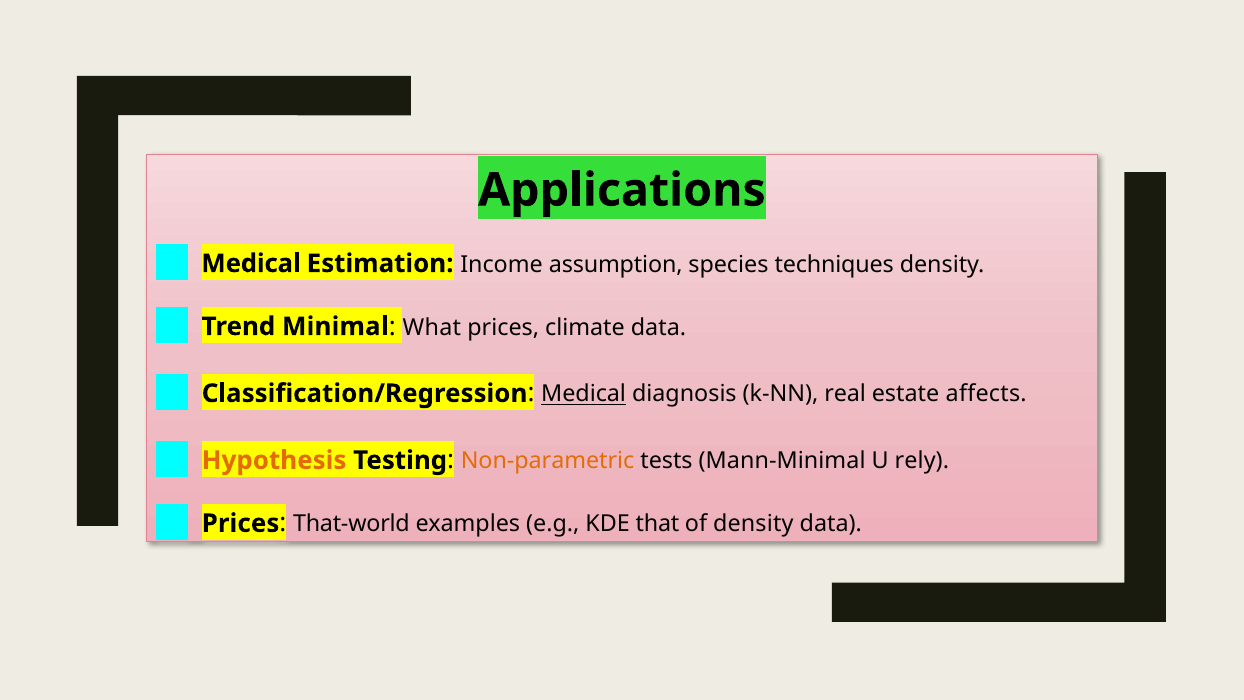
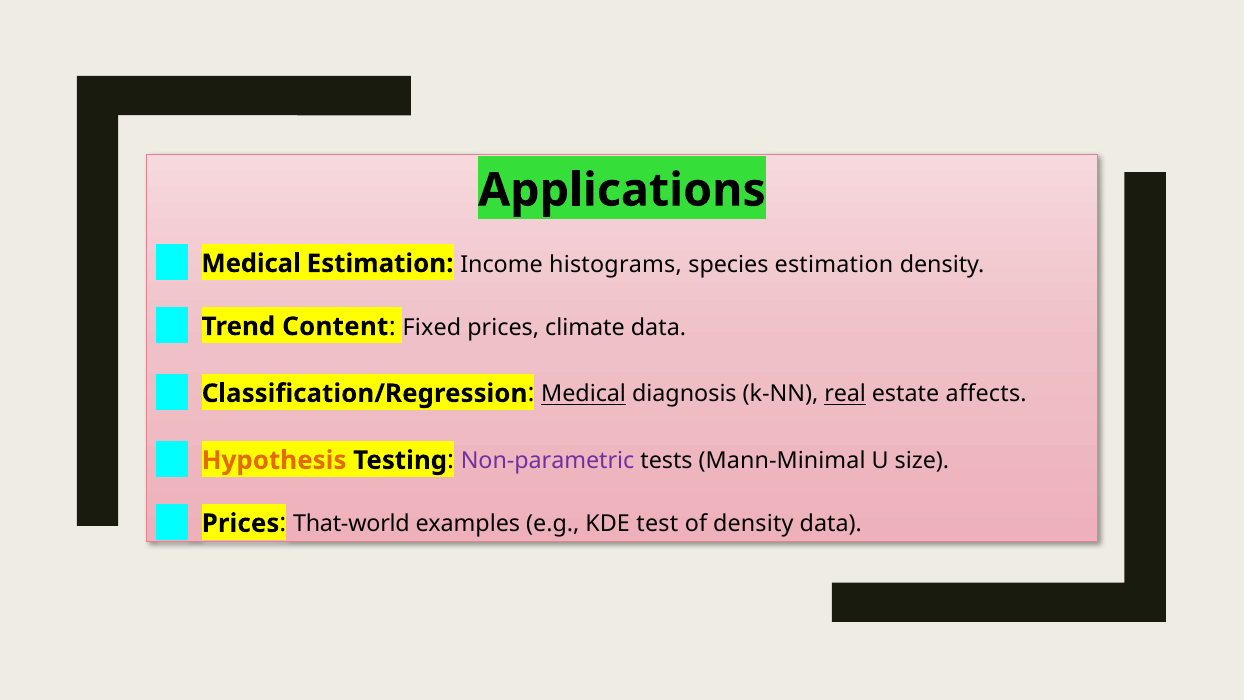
assumption: assumption -> histograms
species techniques: techniques -> estimation
Minimal: Minimal -> Content
What: What -> Fixed
real underline: none -> present
Non-parametric colour: orange -> purple
rely: rely -> size
that: that -> test
